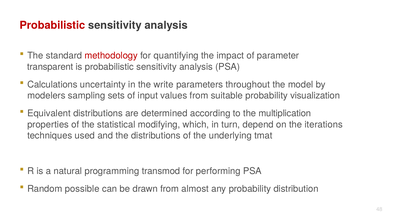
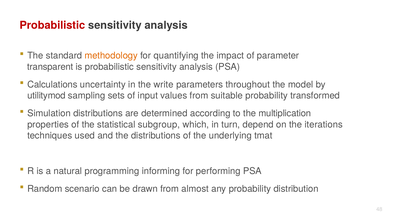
methodology colour: red -> orange
modelers: modelers -> utilitymod
visualization: visualization -> transformed
Equivalent: Equivalent -> Simulation
modifying: modifying -> subgroup
transmod: transmod -> informing
possible: possible -> scenario
